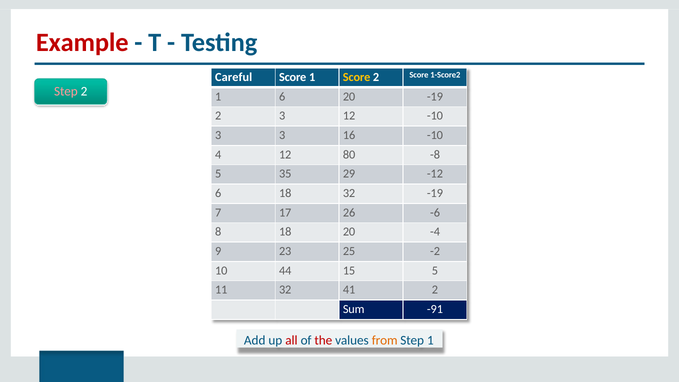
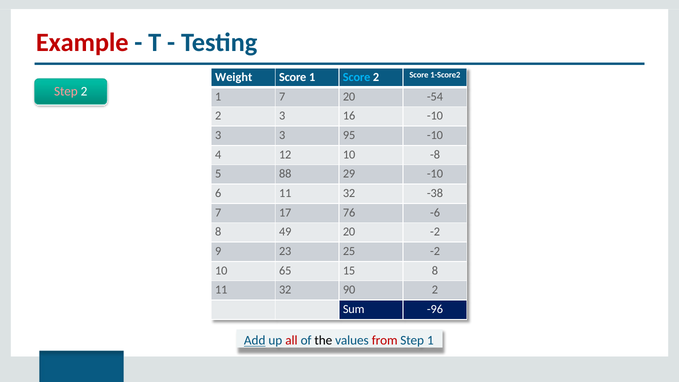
Careful: Careful -> Weight
Score at (357, 77) colour: yellow -> light blue
1 6: 6 -> 7
20 -19: -19 -> -54
3 12: 12 -> 16
16: 16 -> 95
12 80: 80 -> 10
35: 35 -> 88
29 -12: -12 -> -10
6 18: 18 -> 11
32 -19: -19 -> -38
26: 26 -> 76
8 18: 18 -> 49
20 -4: -4 -> -2
44: 44 -> 65
15 5: 5 -> 8
41: 41 -> 90
-91: -91 -> -96
Add underline: none -> present
the colour: red -> black
from colour: orange -> red
